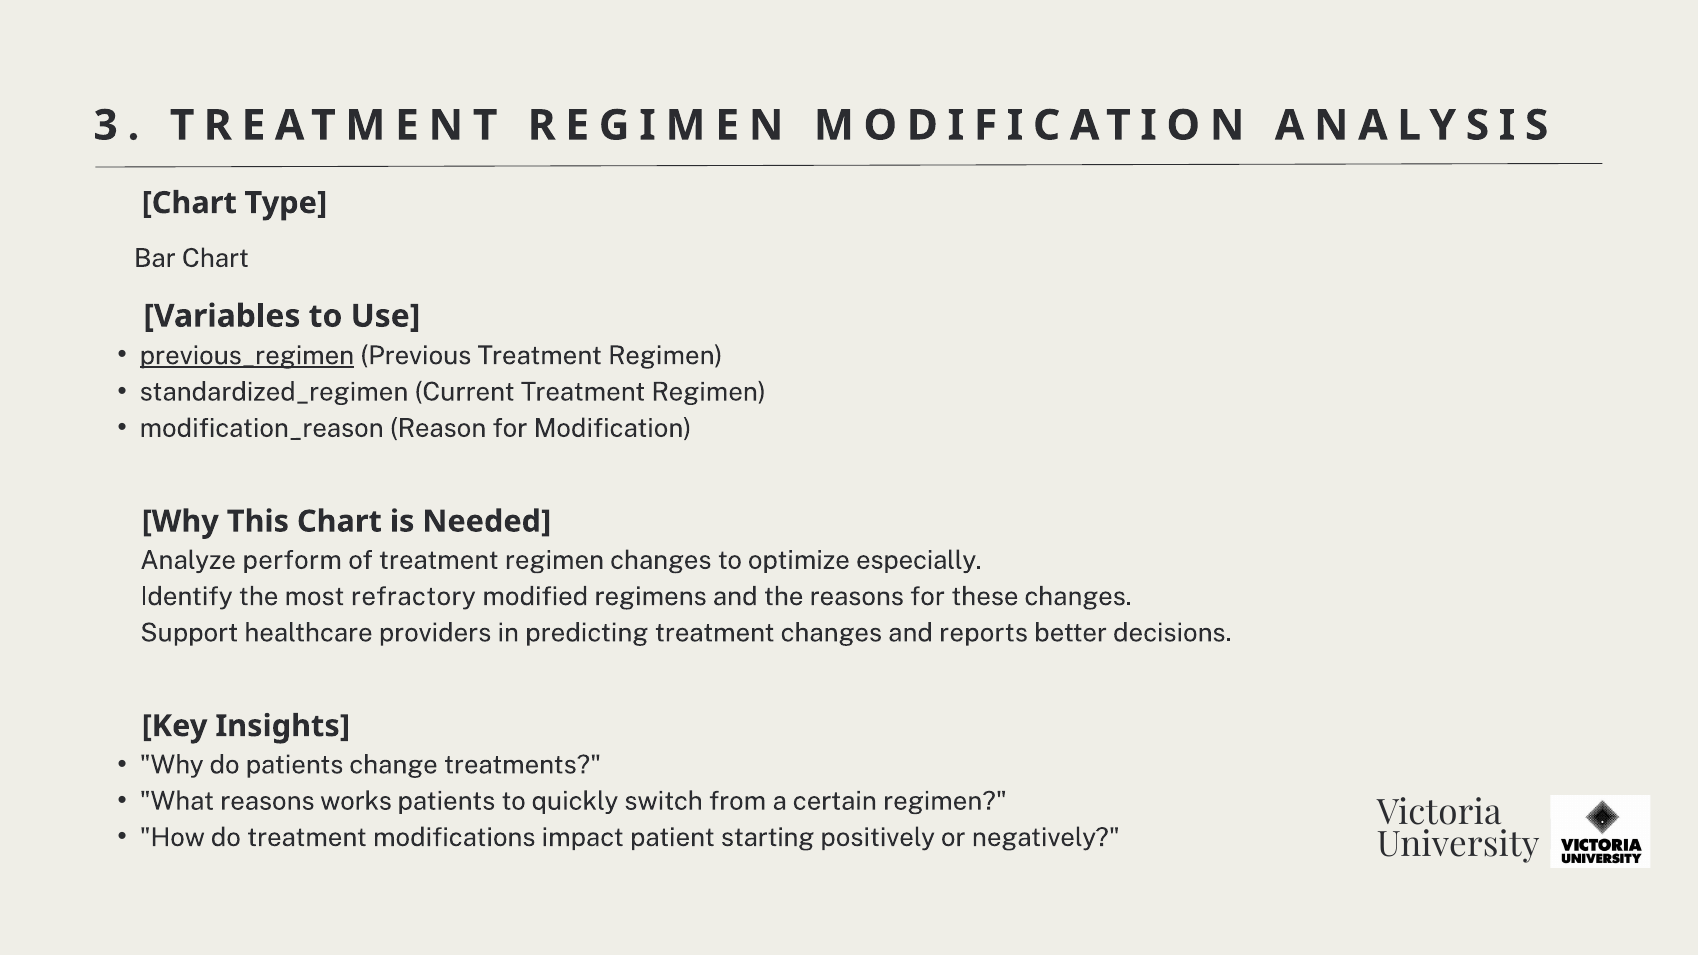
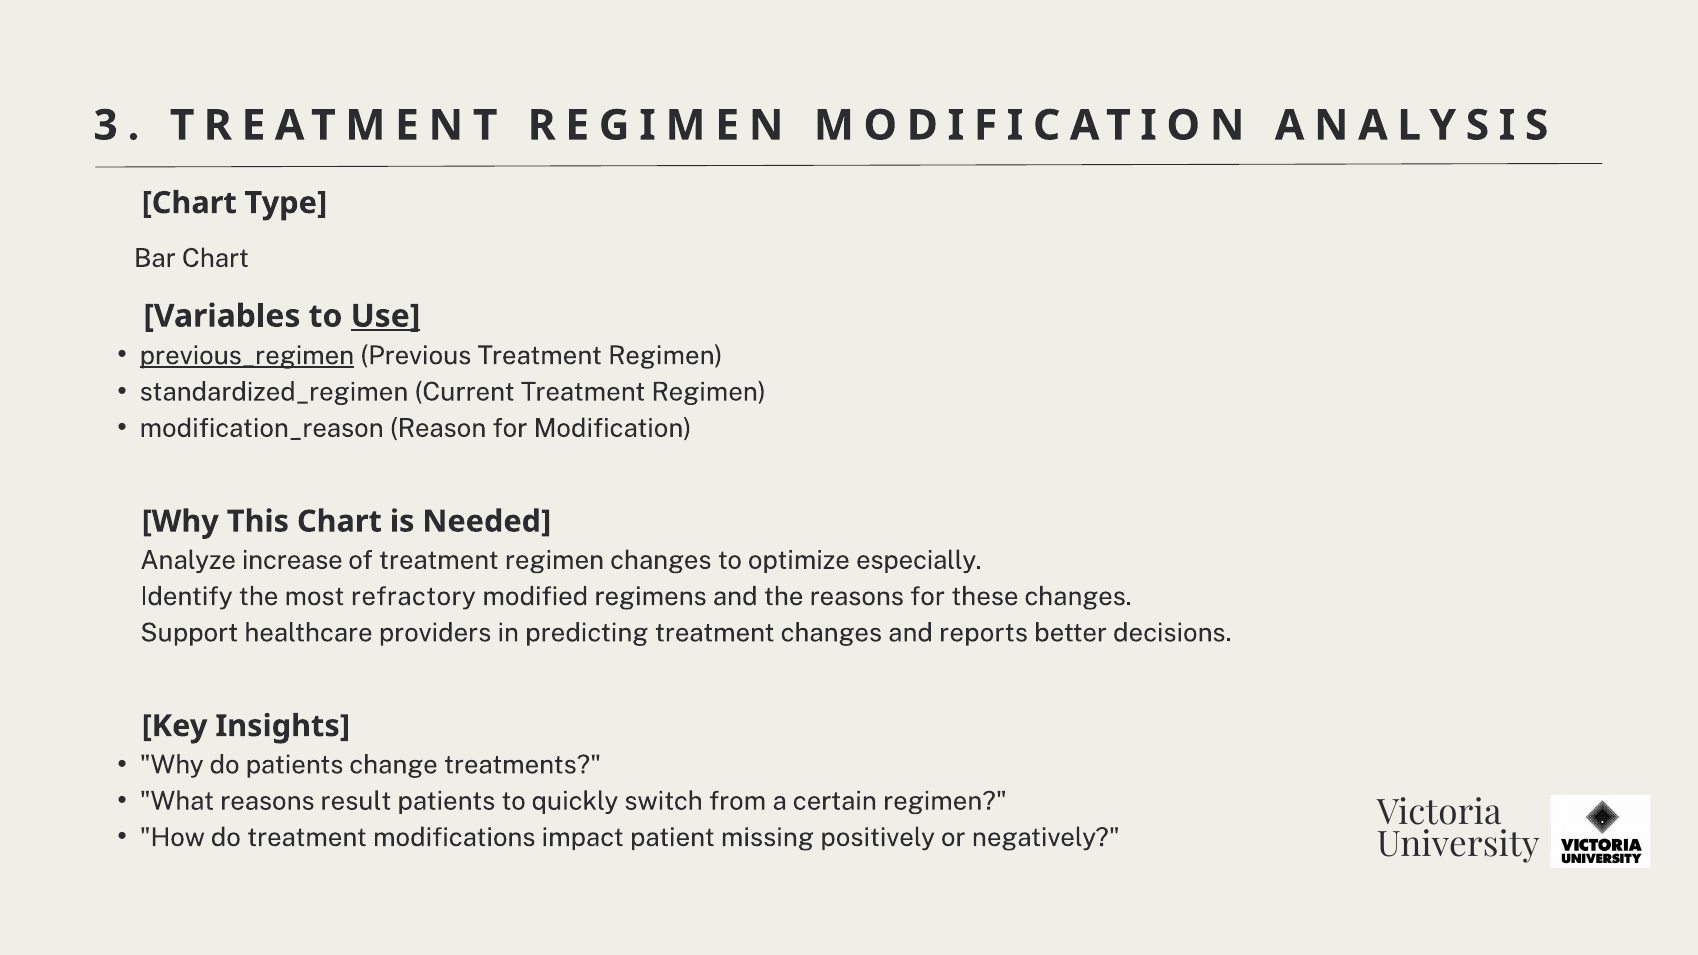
Use underline: none -> present
perform: perform -> increase
works: works -> result
starting: starting -> missing
